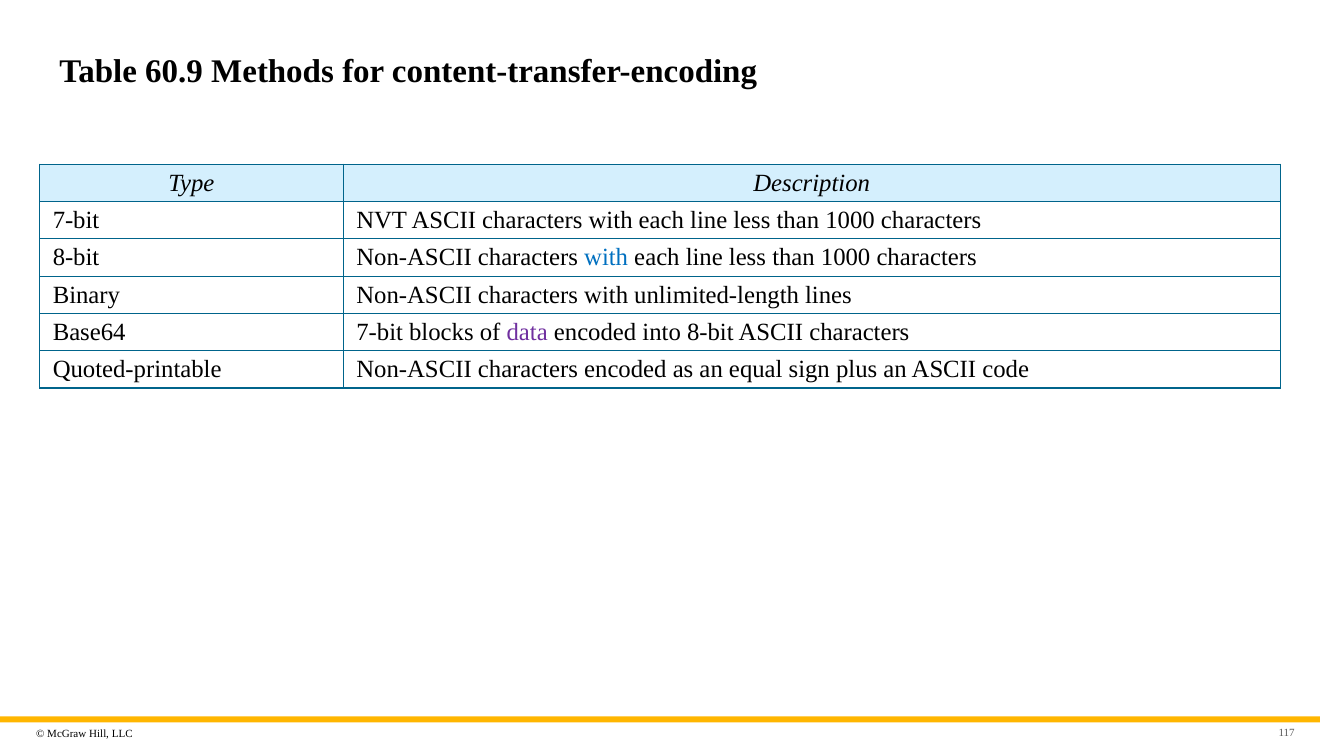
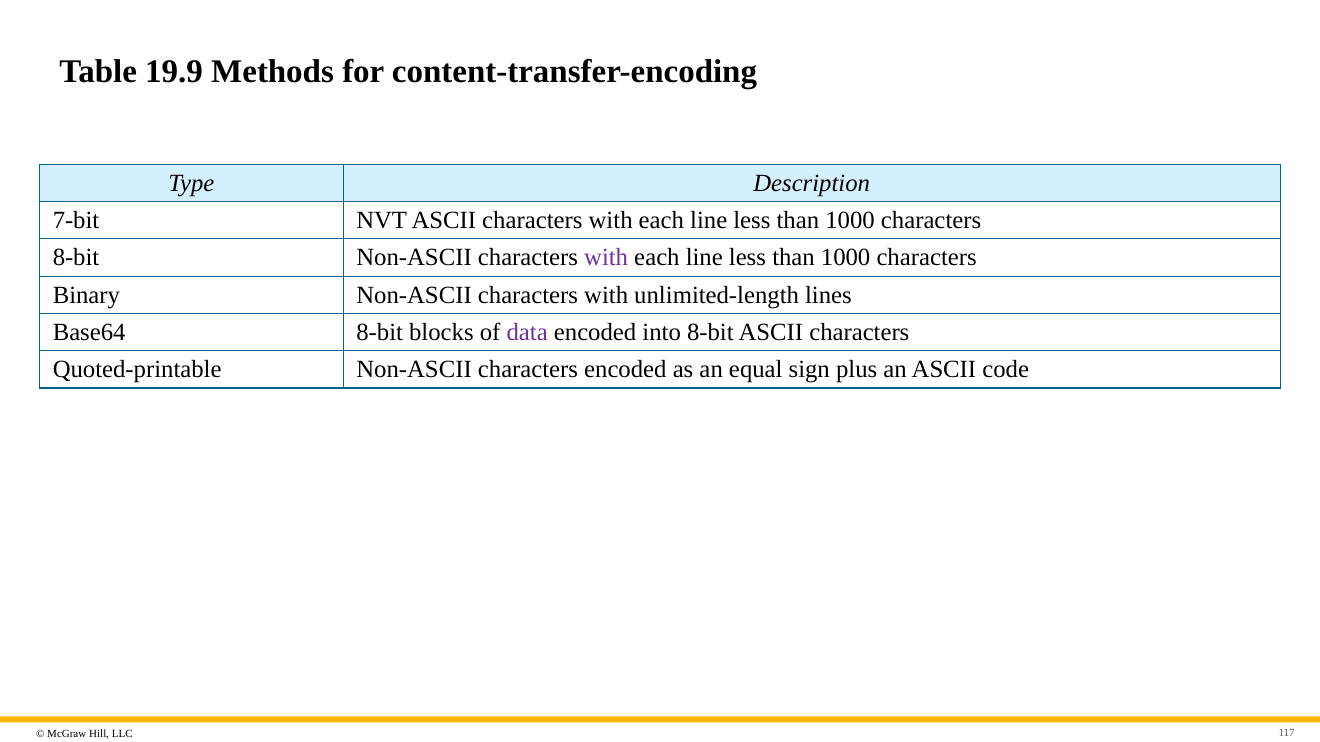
60.9: 60.9 -> 19.9
with at (606, 258) colour: blue -> purple
Base64 7-bit: 7-bit -> 8-bit
